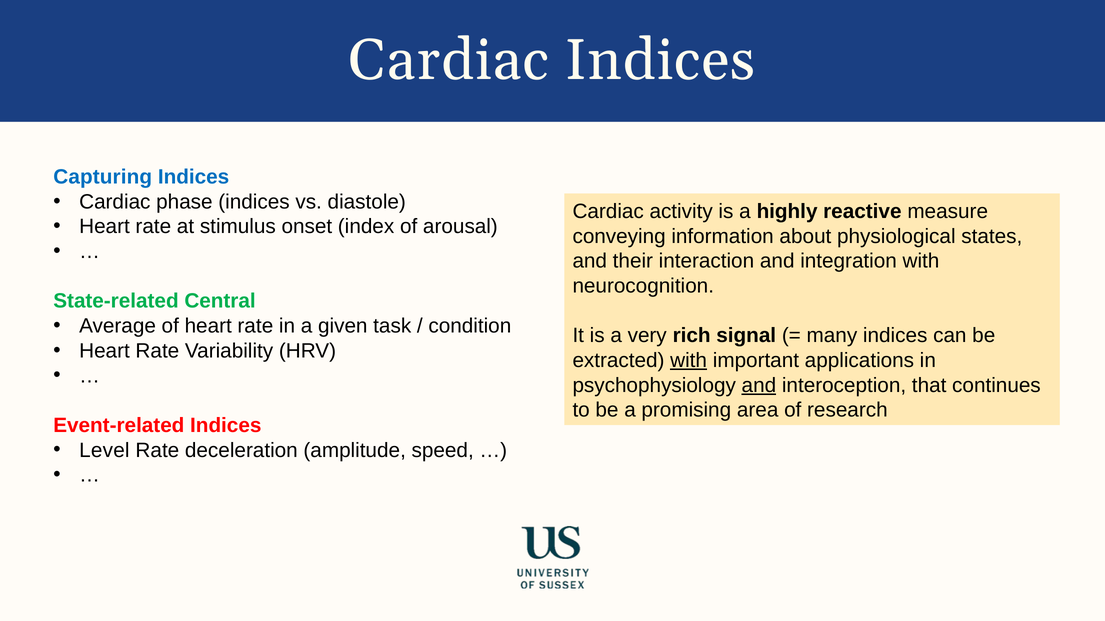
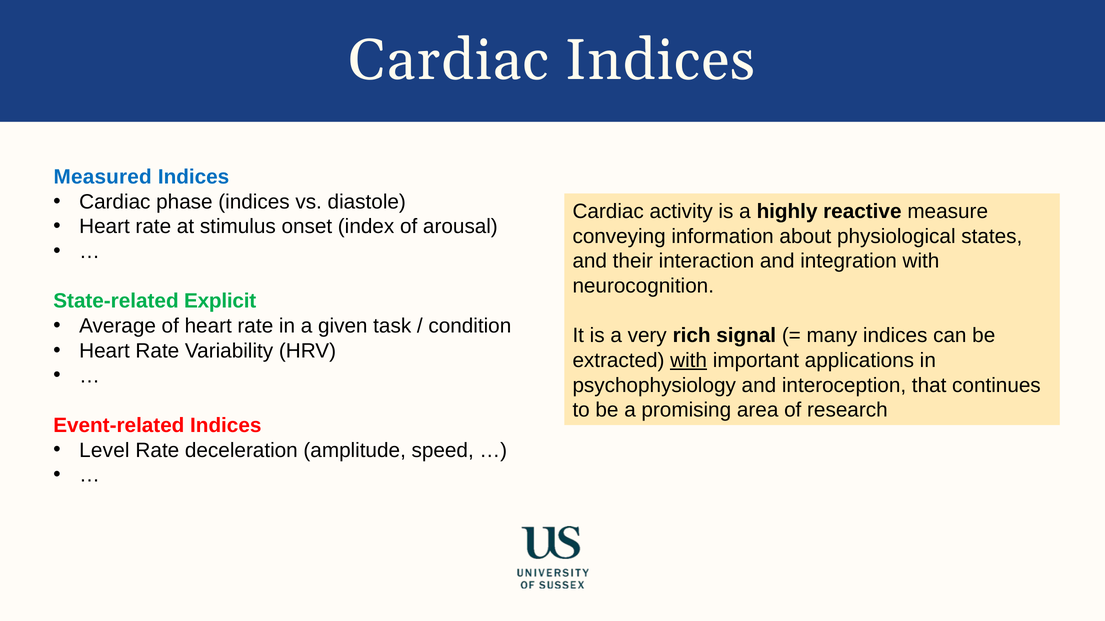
Capturing: Capturing -> Measured
Central: Central -> Explicit
and at (759, 386) underline: present -> none
